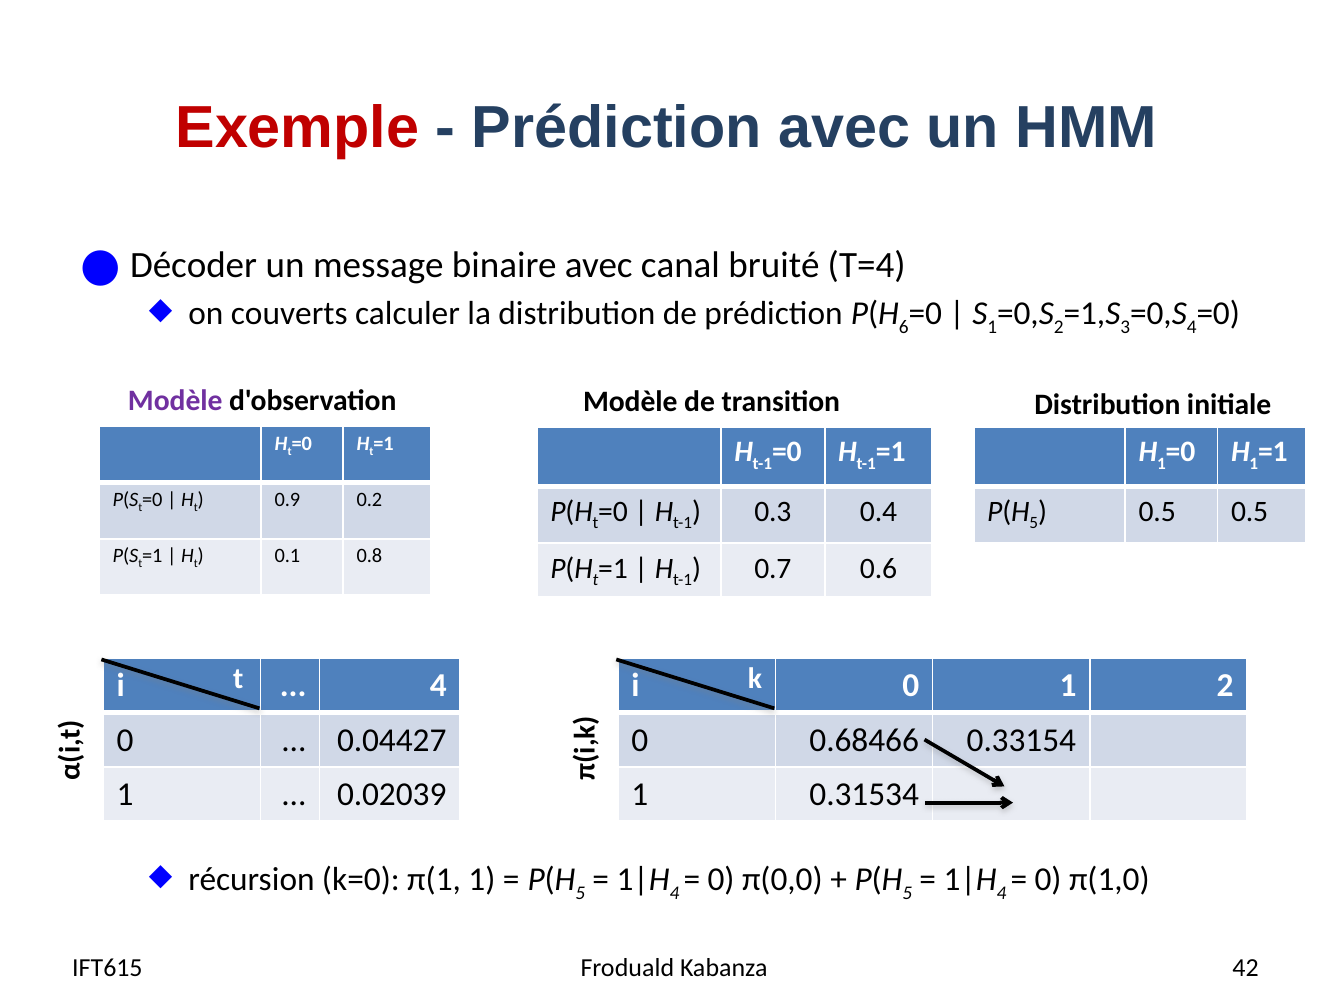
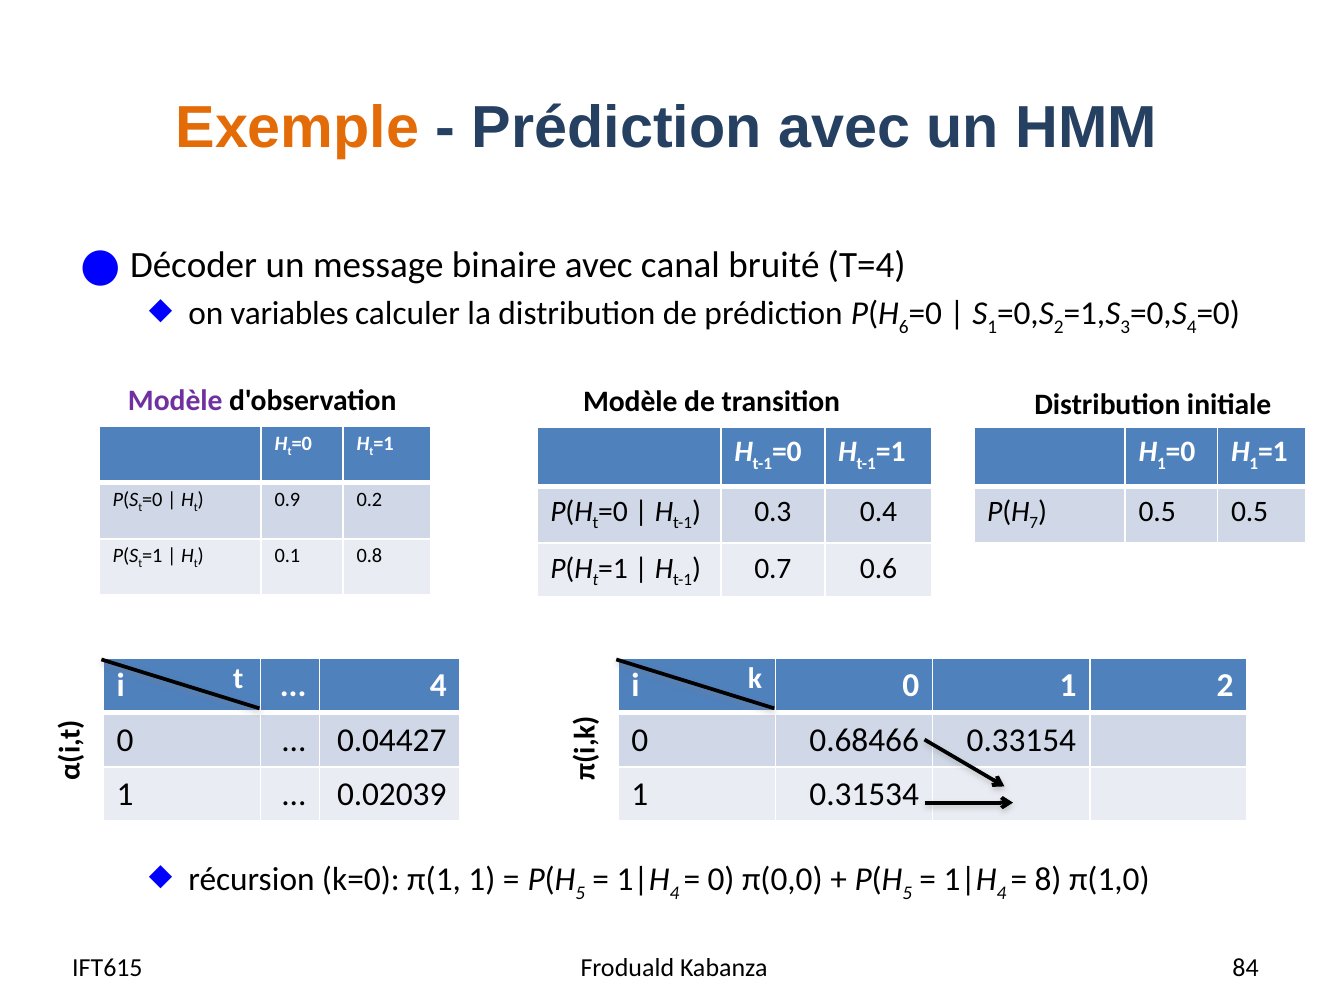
Exemple colour: red -> orange
couverts: couverts -> variables
5 at (1034, 523): 5 -> 7
0 at (1048, 879): 0 -> 8
42: 42 -> 84
